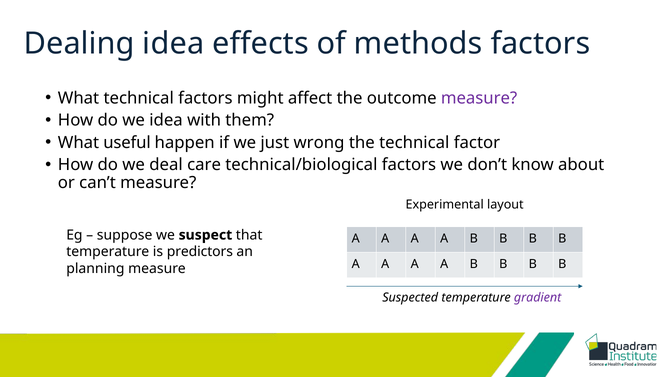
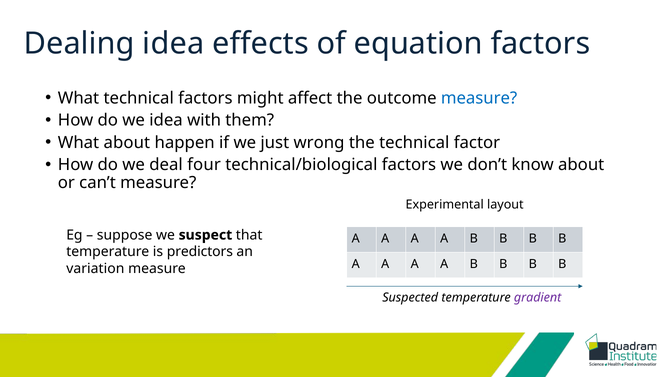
methods: methods -> equation
measure at (479, 98) colour: purple -> blue
What useful: useful -> about
care: care -> four
planning: planning -> variation
